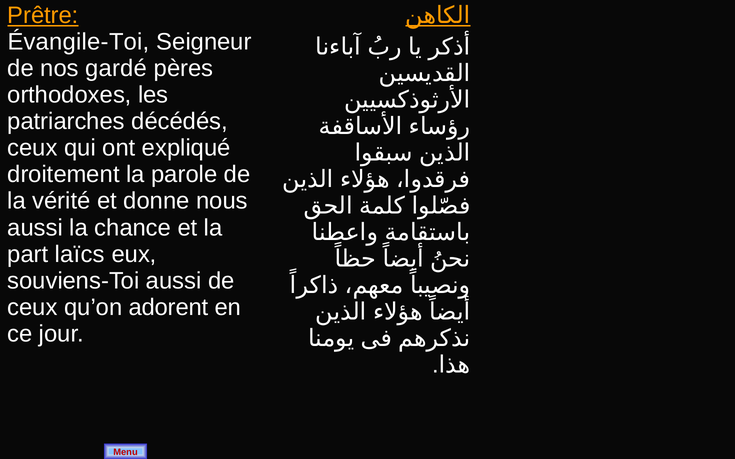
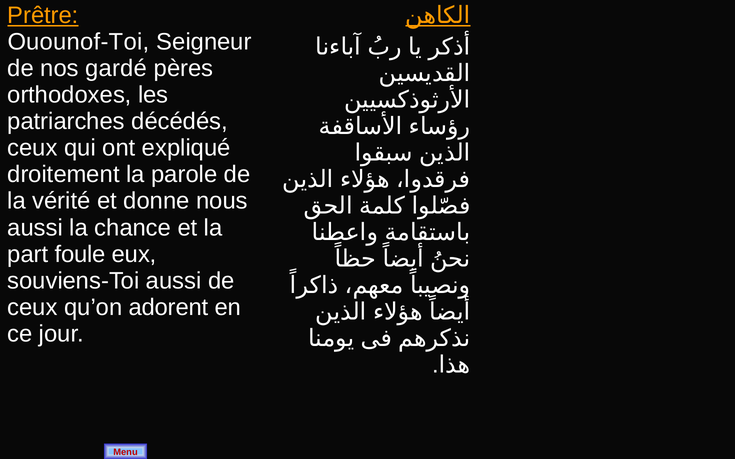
Évangile-Toi: Évangile-Toi -> Ouounof-Toi
laïcs: laïcs -> foule
